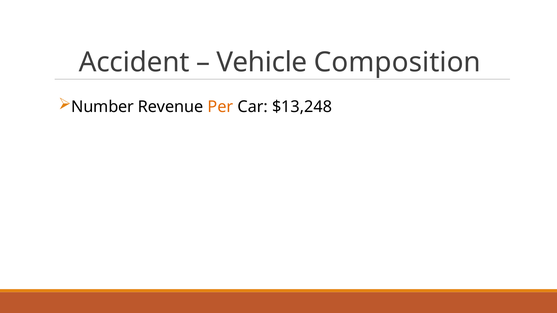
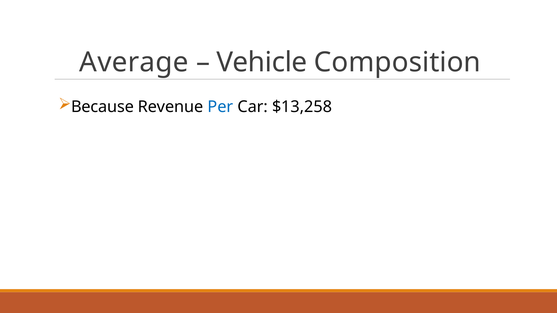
Accident: Accident -> Average
Number: Number -> Because
Per colour: orange -> blue
$13,248: $13,248 -> $13,258
